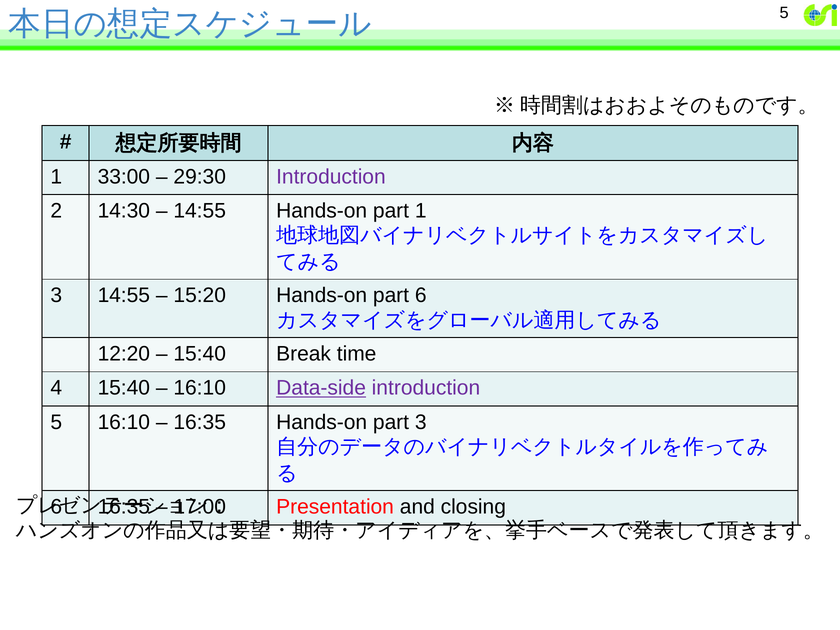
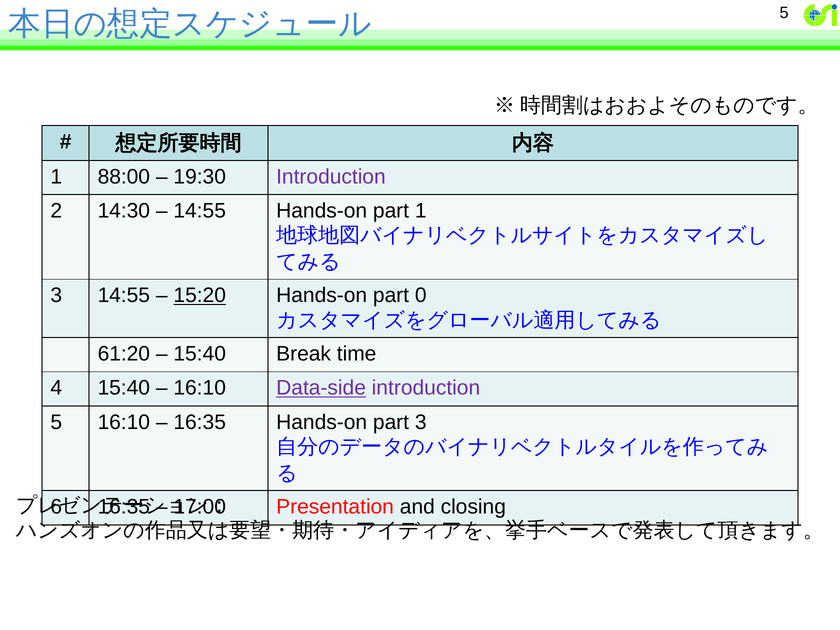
33:00: 33:00 -> 88:00
29:30: 29:30 -> 19:30
15:20 underline: none -> present
part 6: 6 -> 0
12:20: 12:20 -> 61:20
